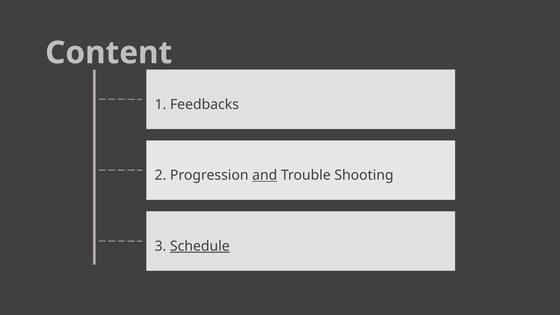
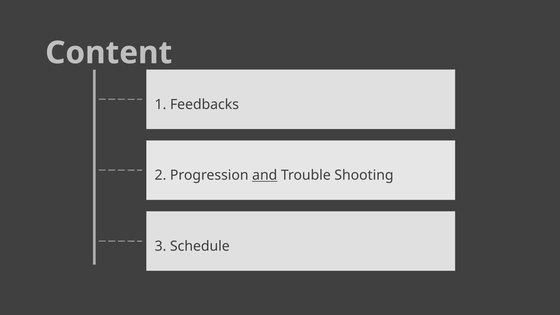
Schedule underline: present -> none
